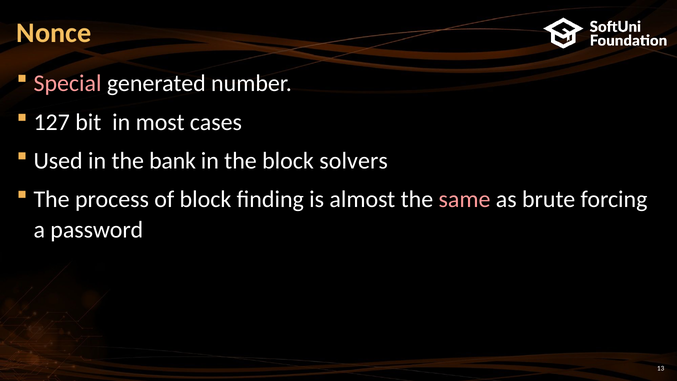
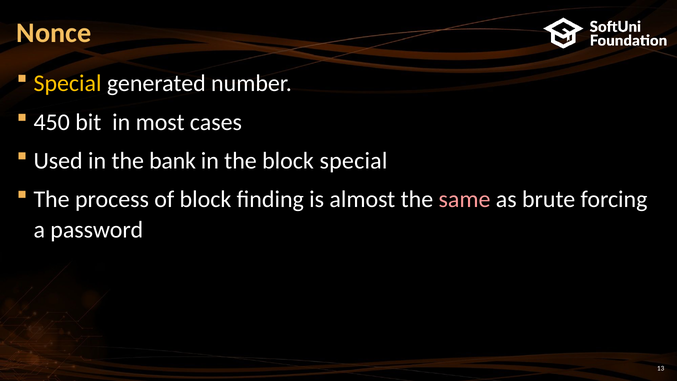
Special at (68, 83) colour: pink -> yellow
127: 127 -> 450
block solvers: solvers -> special
